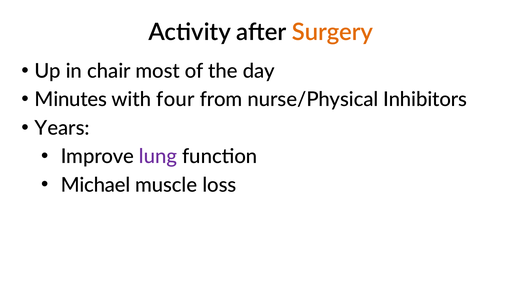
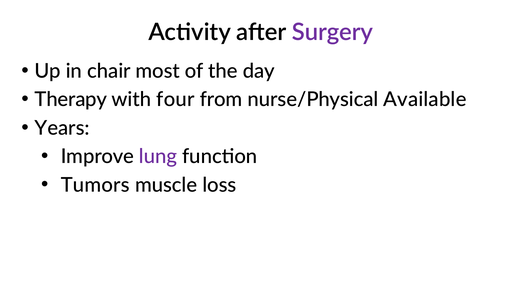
Surgery colour: orange -> purple
Minutes: Minutes -> Therapy
Inhibitors: Inhibitors -> Available
Michael: Michael -> Tumors
